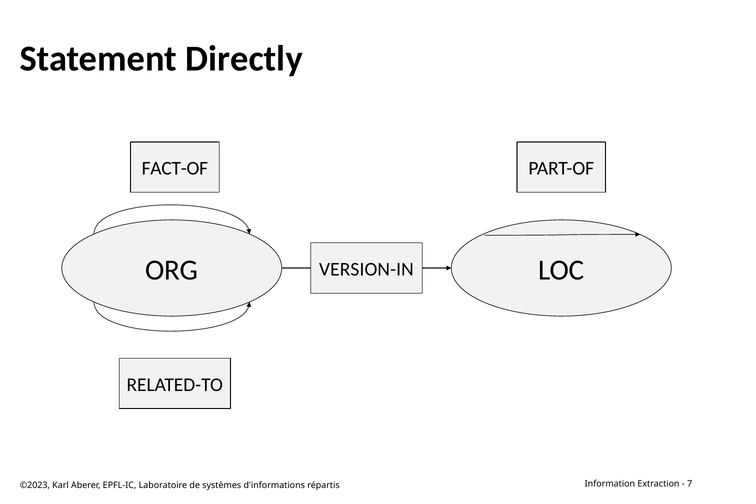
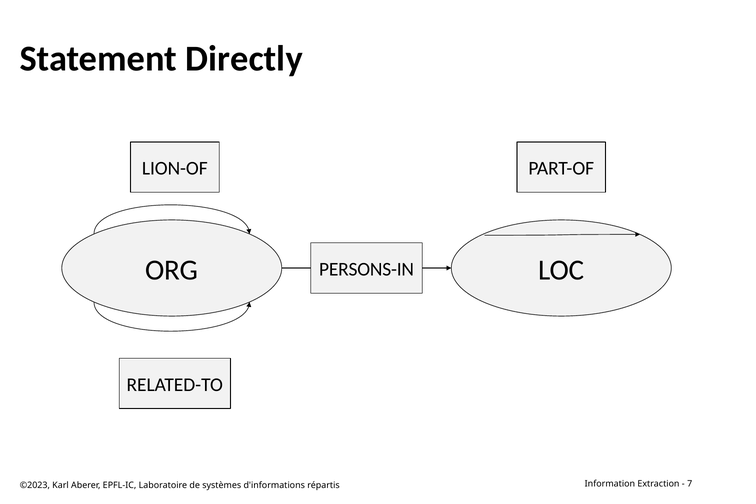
FACT-OF: FACT-OF -> LION-OF
VERSION-IN: VERSION-IN -> PERSONS-IN
